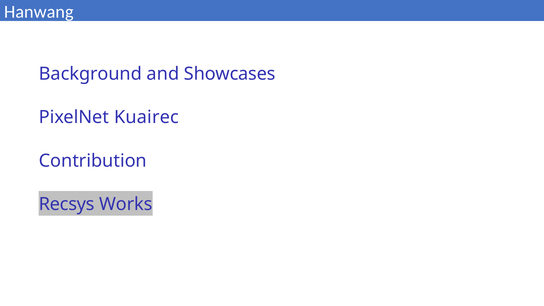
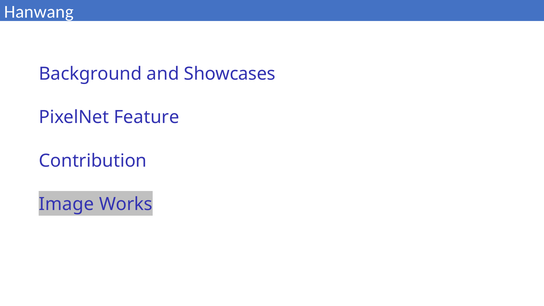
Kuairec: Kuairec -> Feature
Recsys: Recsys -> Image
